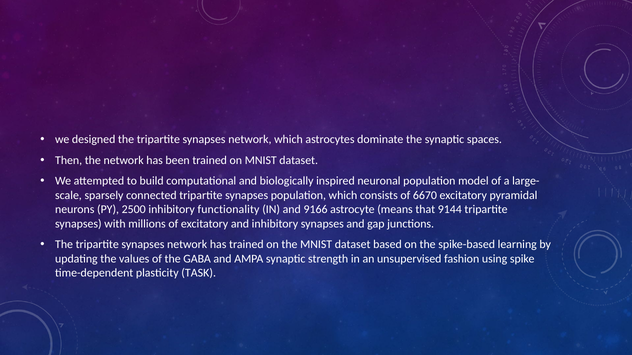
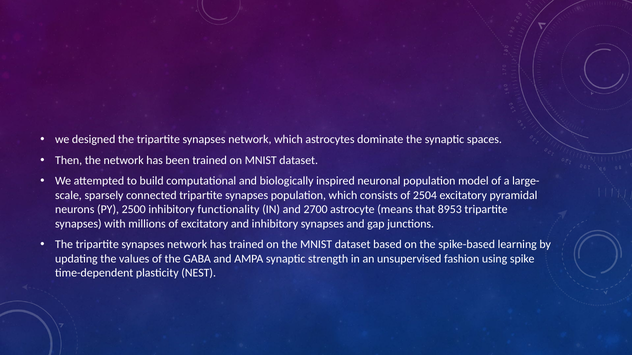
6670: 6670 -> 2504
9166: 9166 -> 2700
9144: 9144 -> 8953
TASK: TASK -> NEST
